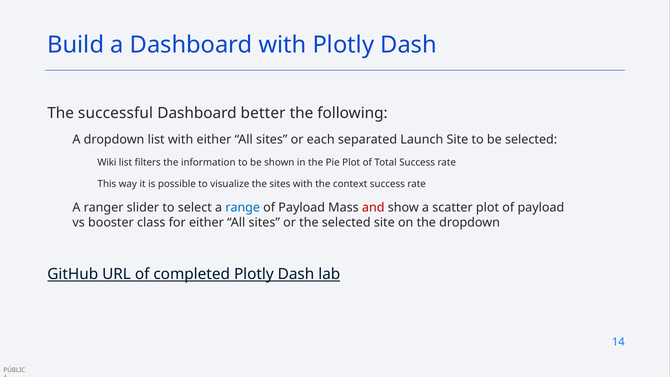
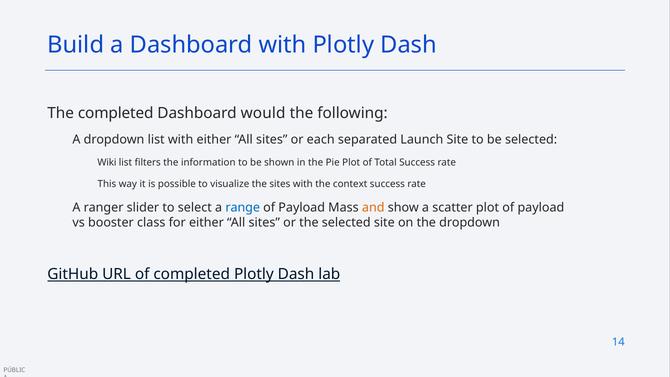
The successful: successful -> completed
better: better -> would
and colour: red -> orange
